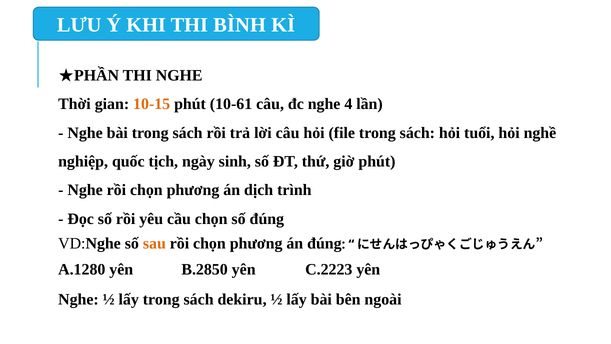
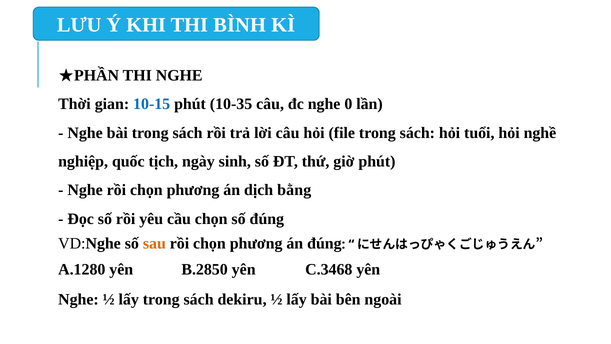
10-15 colour: orange -> blue
10-61: 10-61 -> 10-35
4: 4 -> 0
trình: trình -> bằng
C.2223: C.2223 -> C.3468
